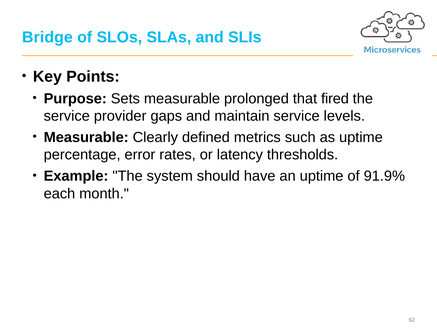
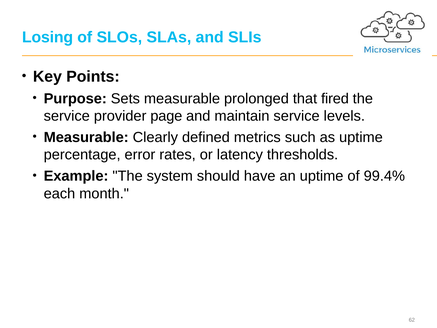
Bridge: Bridge -> Losing
gaps: gaps -> page
91.9%: 91.9% -> 99.4%
